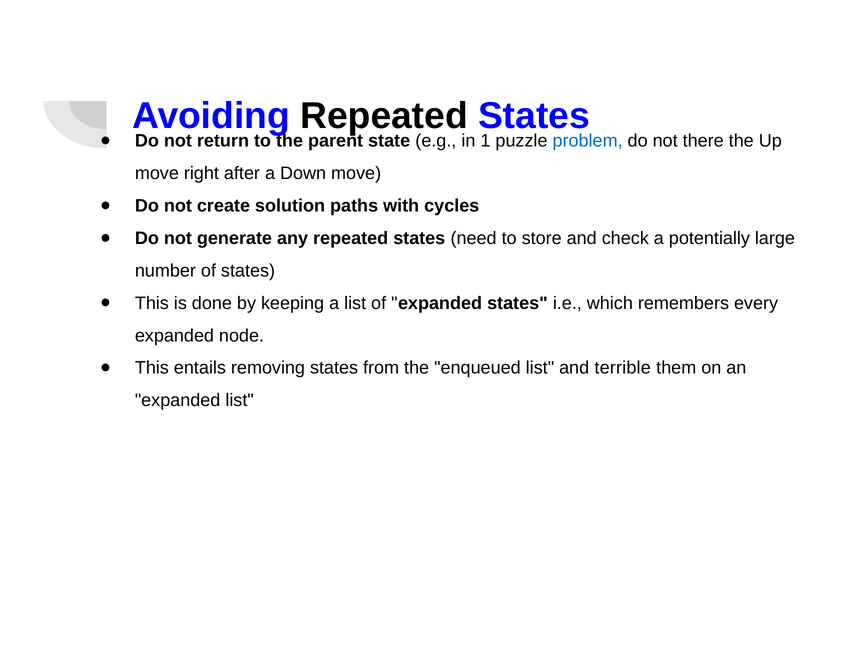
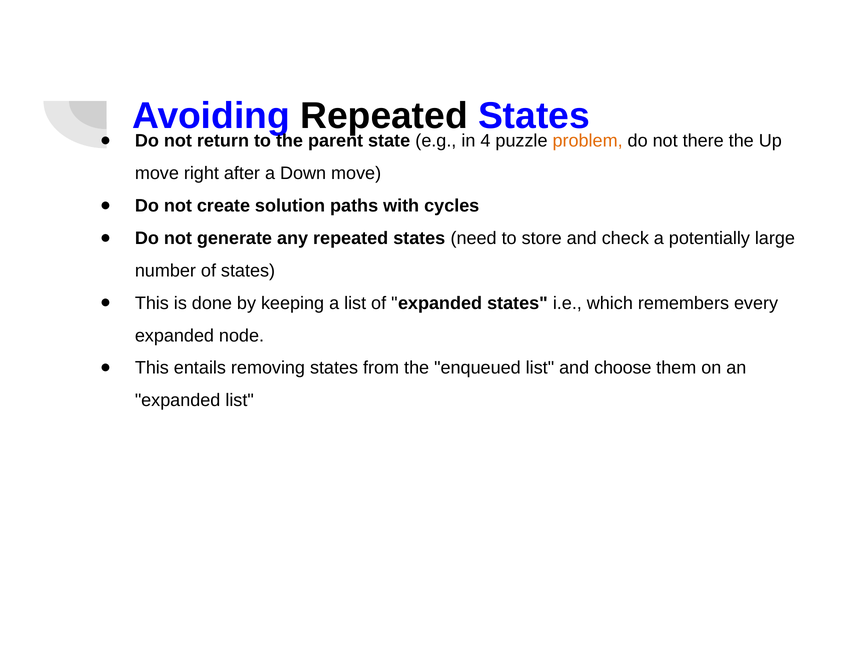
1: 1 -> 4
problem colour: blue -> orange
terrible: terrible -> choose
